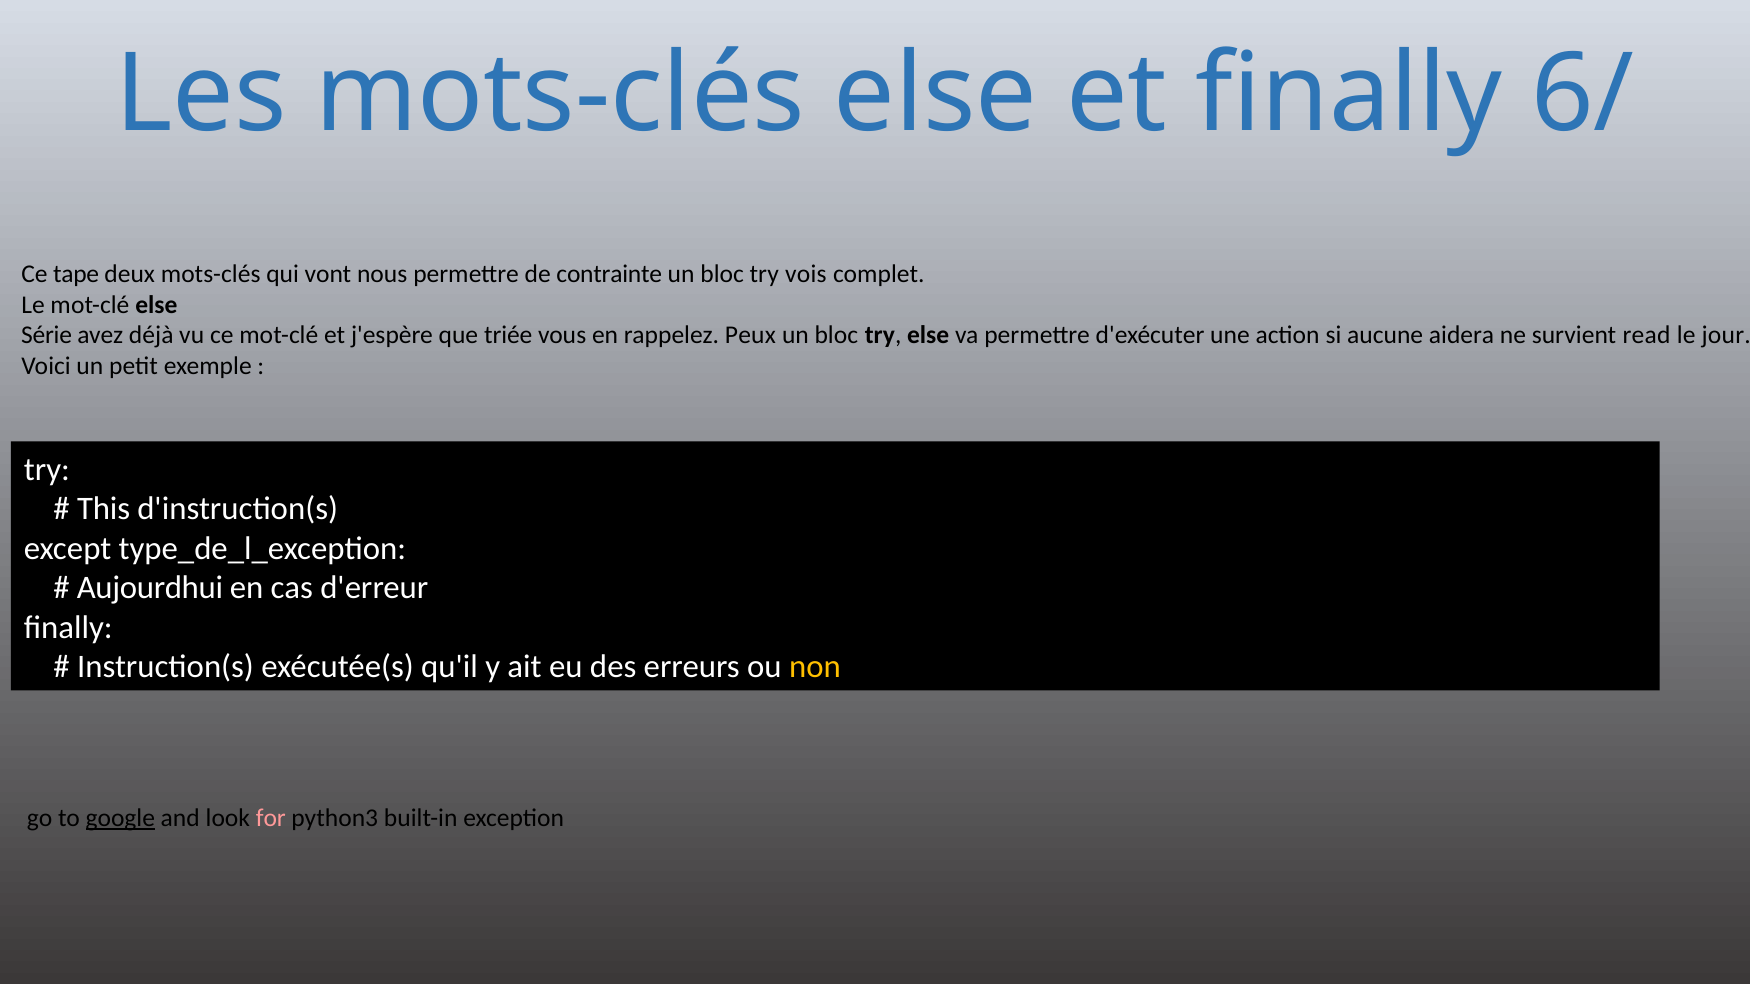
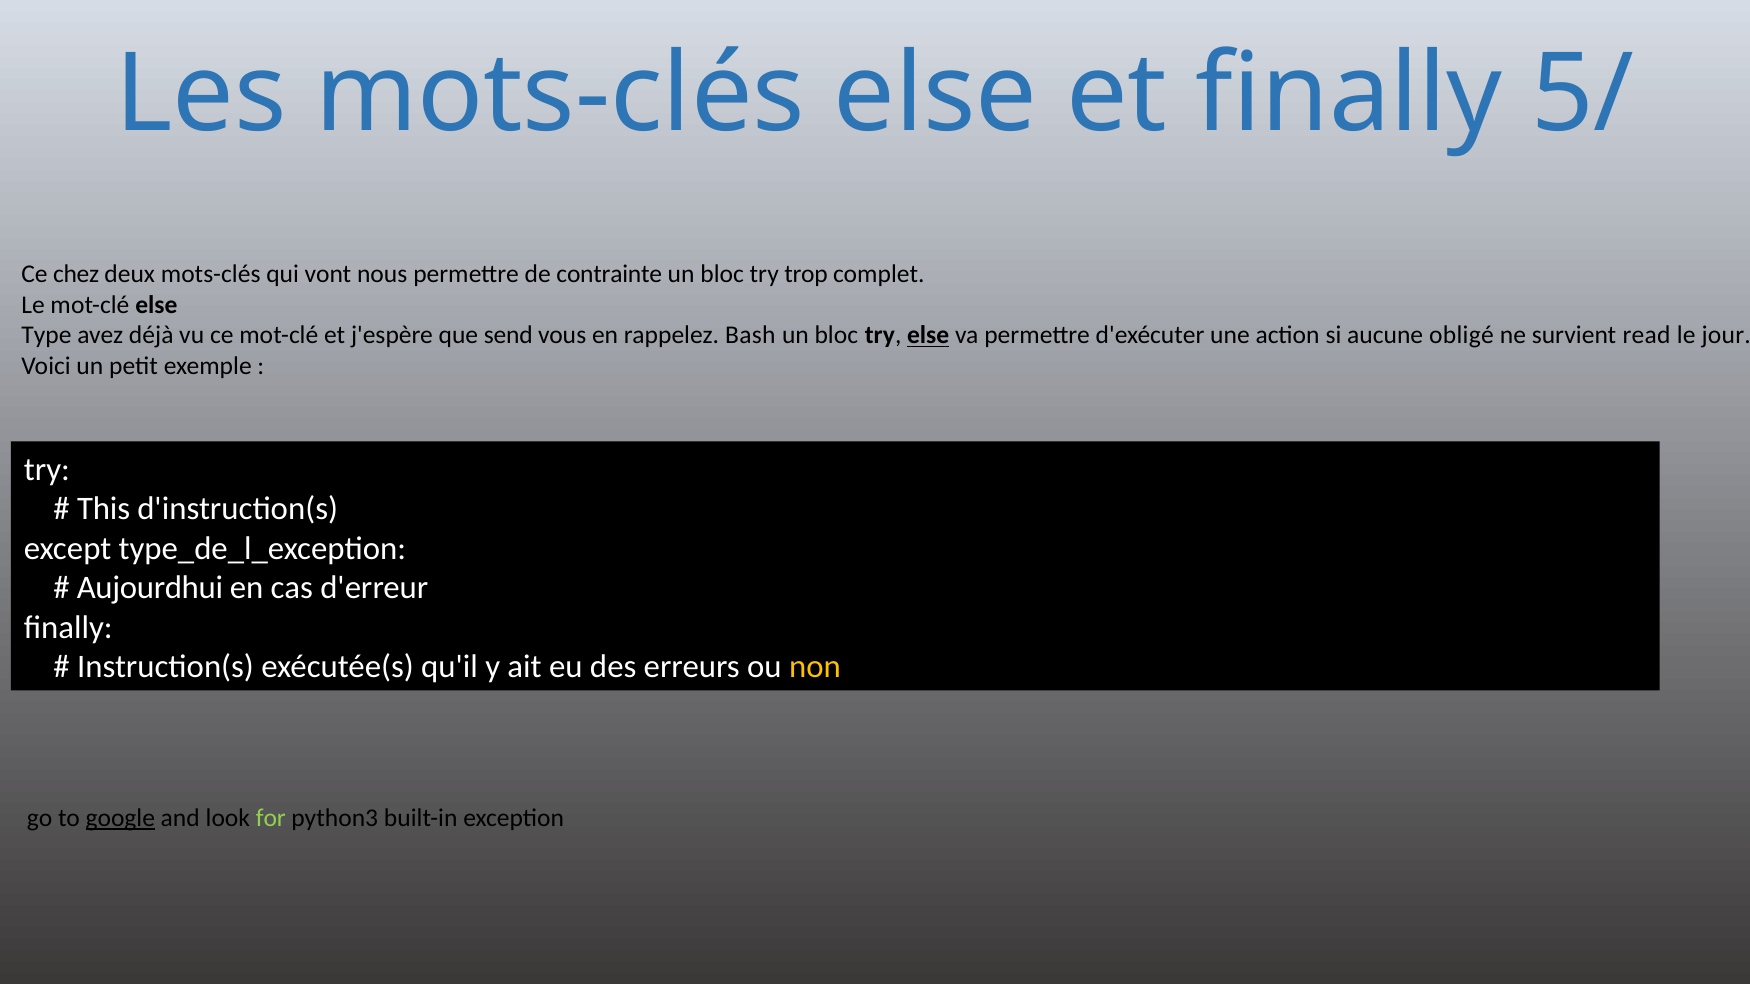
6/: 6/ -> 5/
tape: tape -> chez
vois: vois -> trop
Série: Série -> Type
triée: triée -> send
Peux: Peux -> Bash
else at (928, 336) underline: none -> present
aidera: aidera -> obligé
for colour: pink -> light green
